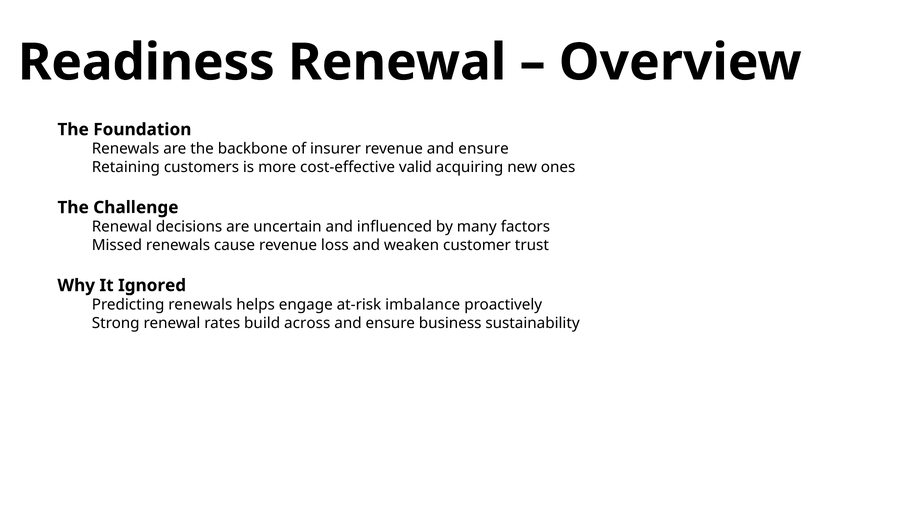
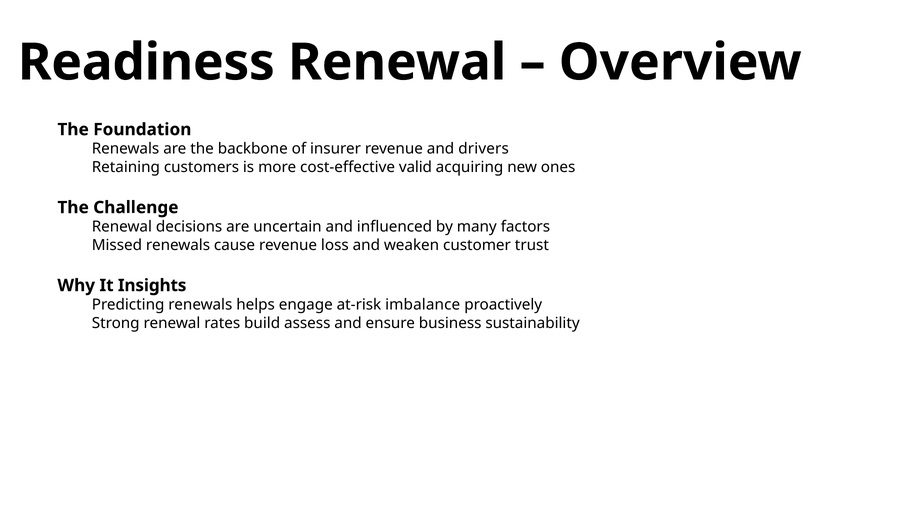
revenue and ensure: ensure -> drivers
Ignored: Ignored -> Insights
across: across -> assess
